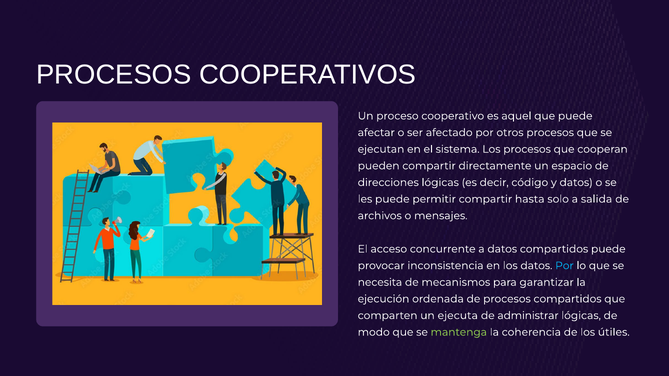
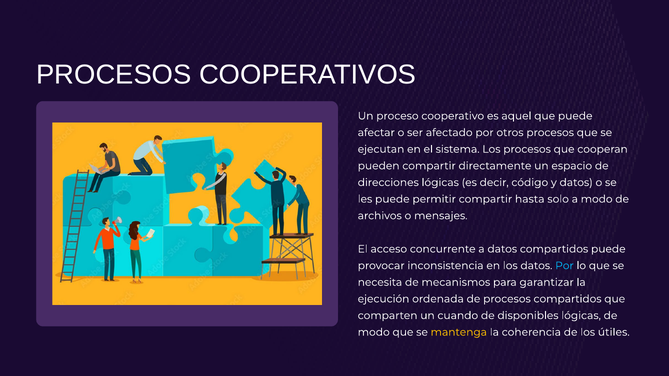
a salida: salida -> modo
ejecuta: ejecuta -> cuando
administrar: administrar -> disponibles
mantenga colour: light green -> yellow
